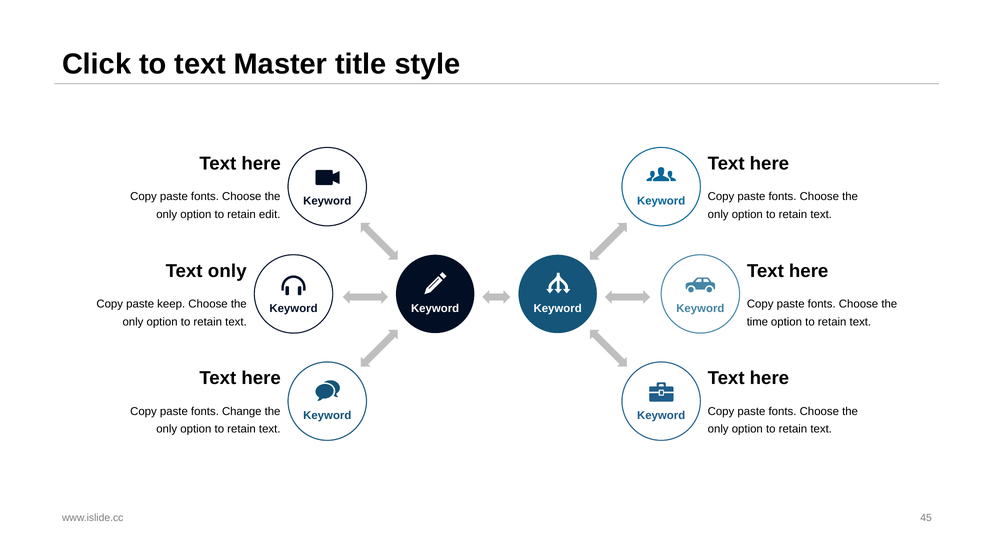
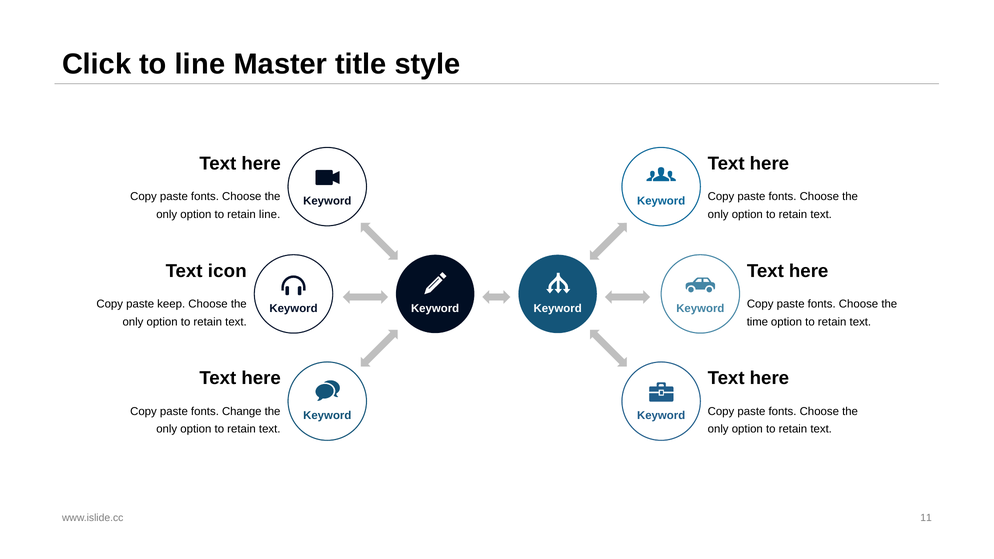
to text: text -> line
retain edit: edit -> line
Text only: only -> icon
45: 45 -> 11
